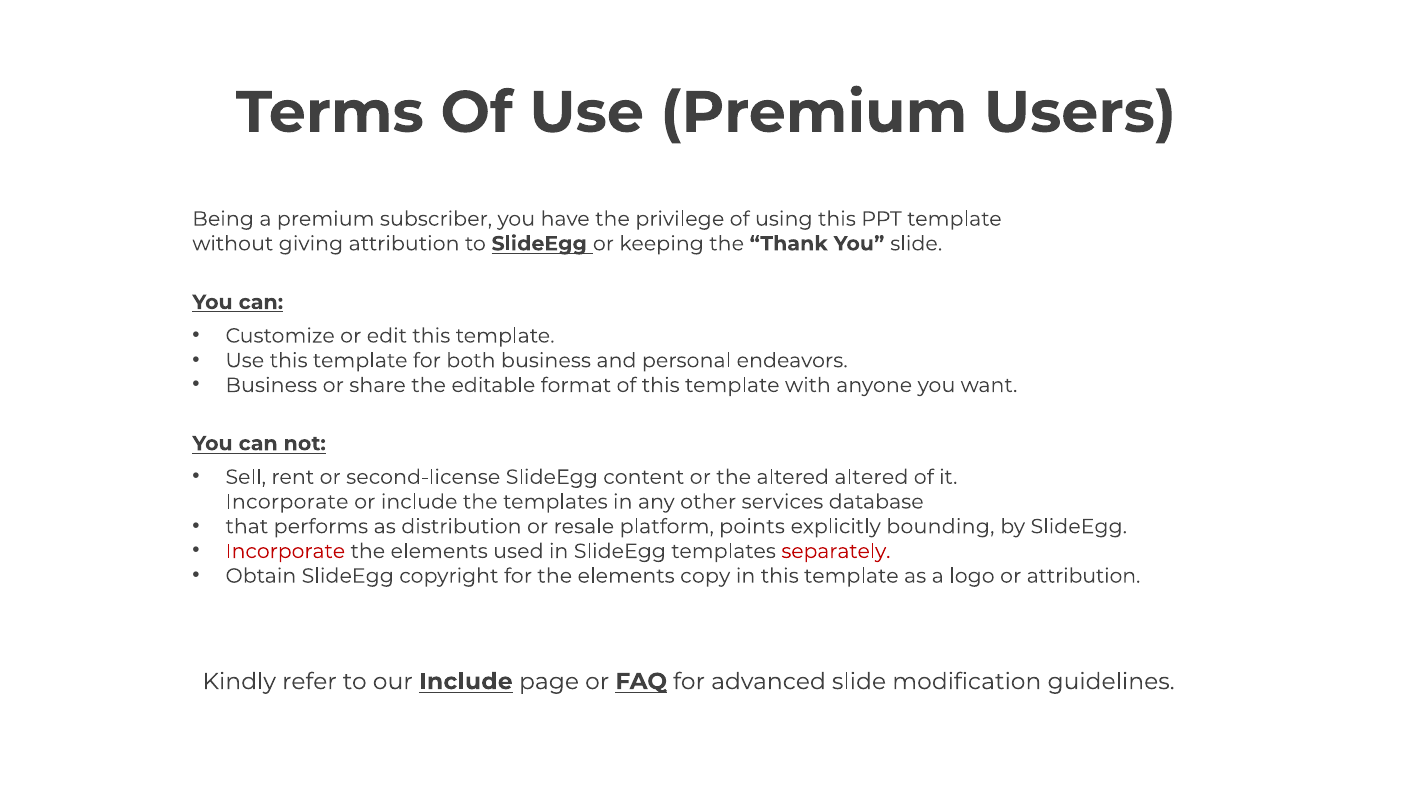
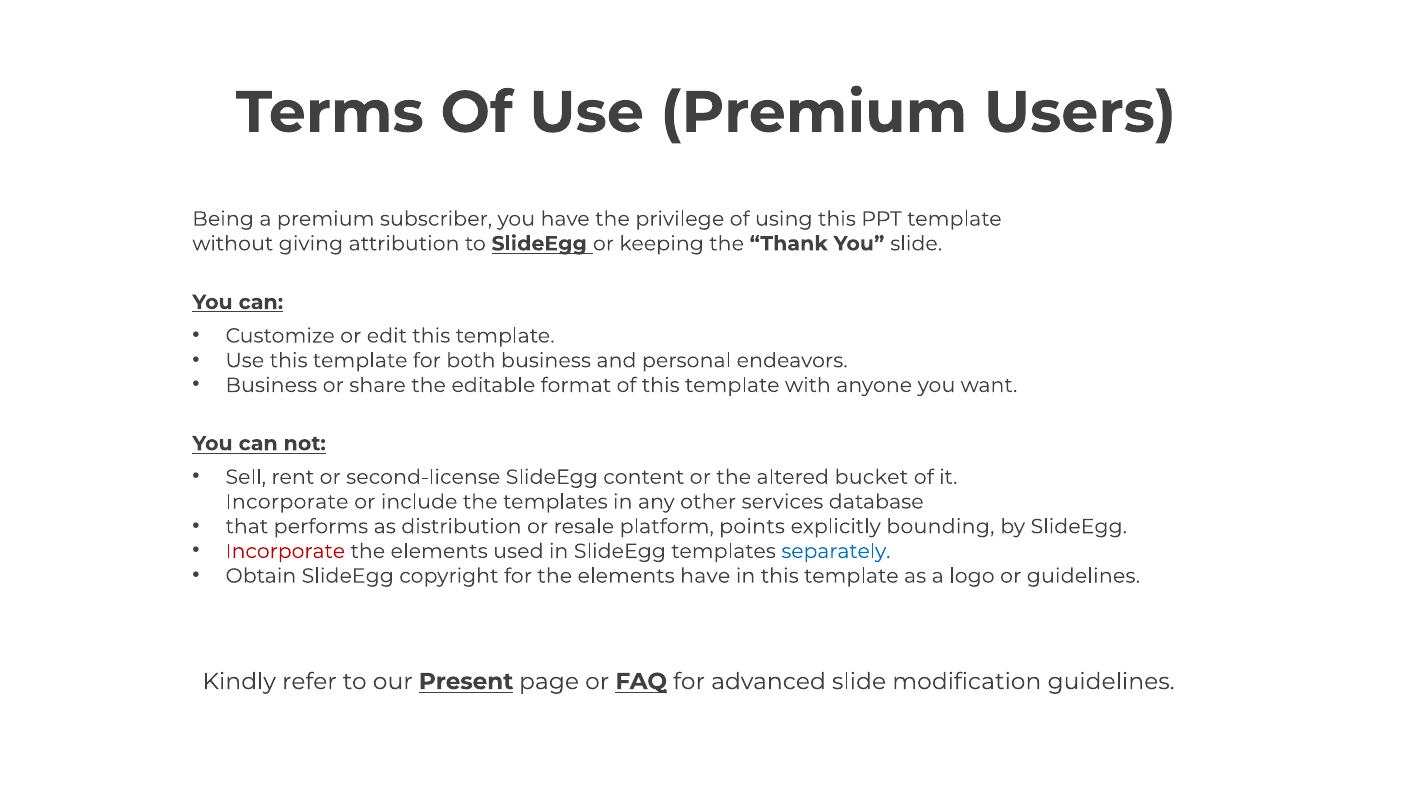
altered altered: altered -> bucket
separately colour: red -> blue
elements copy: copy -> have
or attribution: attribution -> guidelines
our Include: Include -> Present
